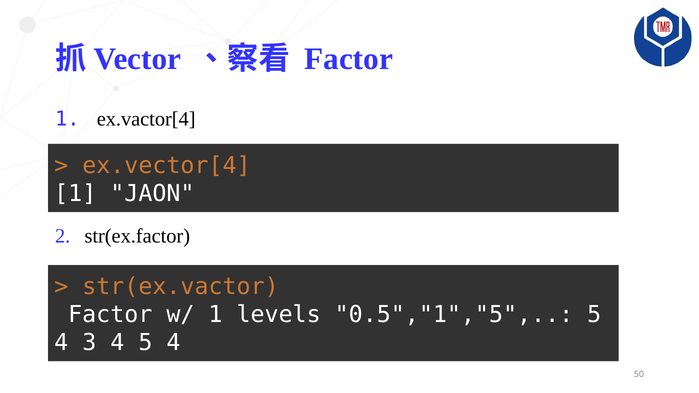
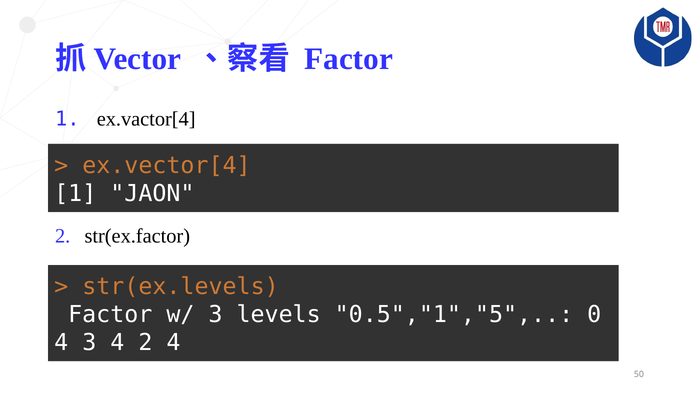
str(ex.vactor: str(ex.vactor -> str(ex.levels
w/ 1: 1 -> 3
0.5","1","5 5: 5 -> 0
4 5: 5 -> 2
